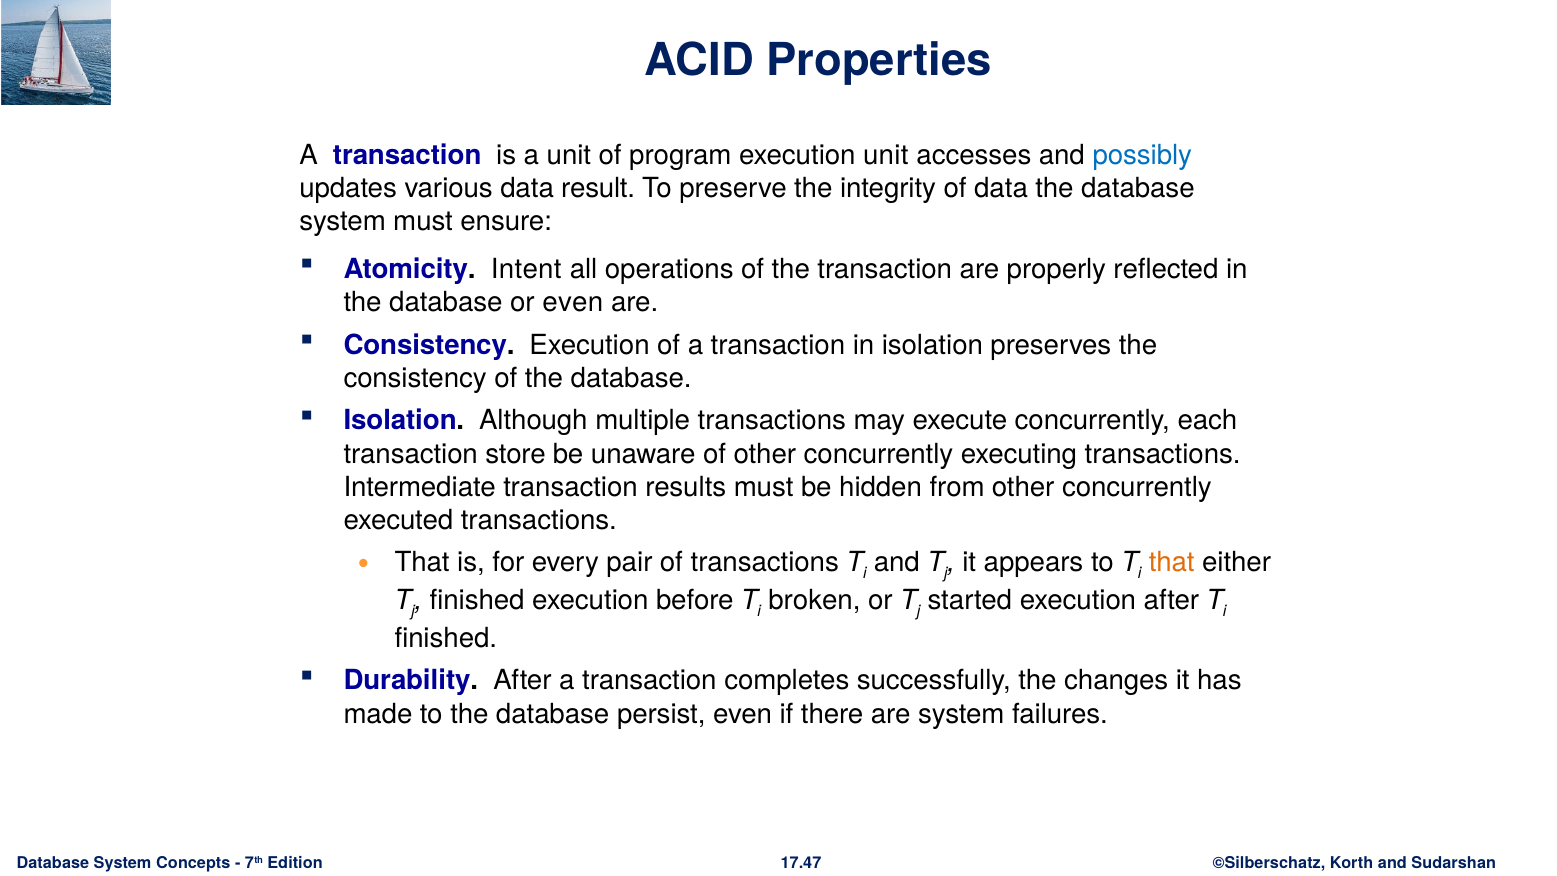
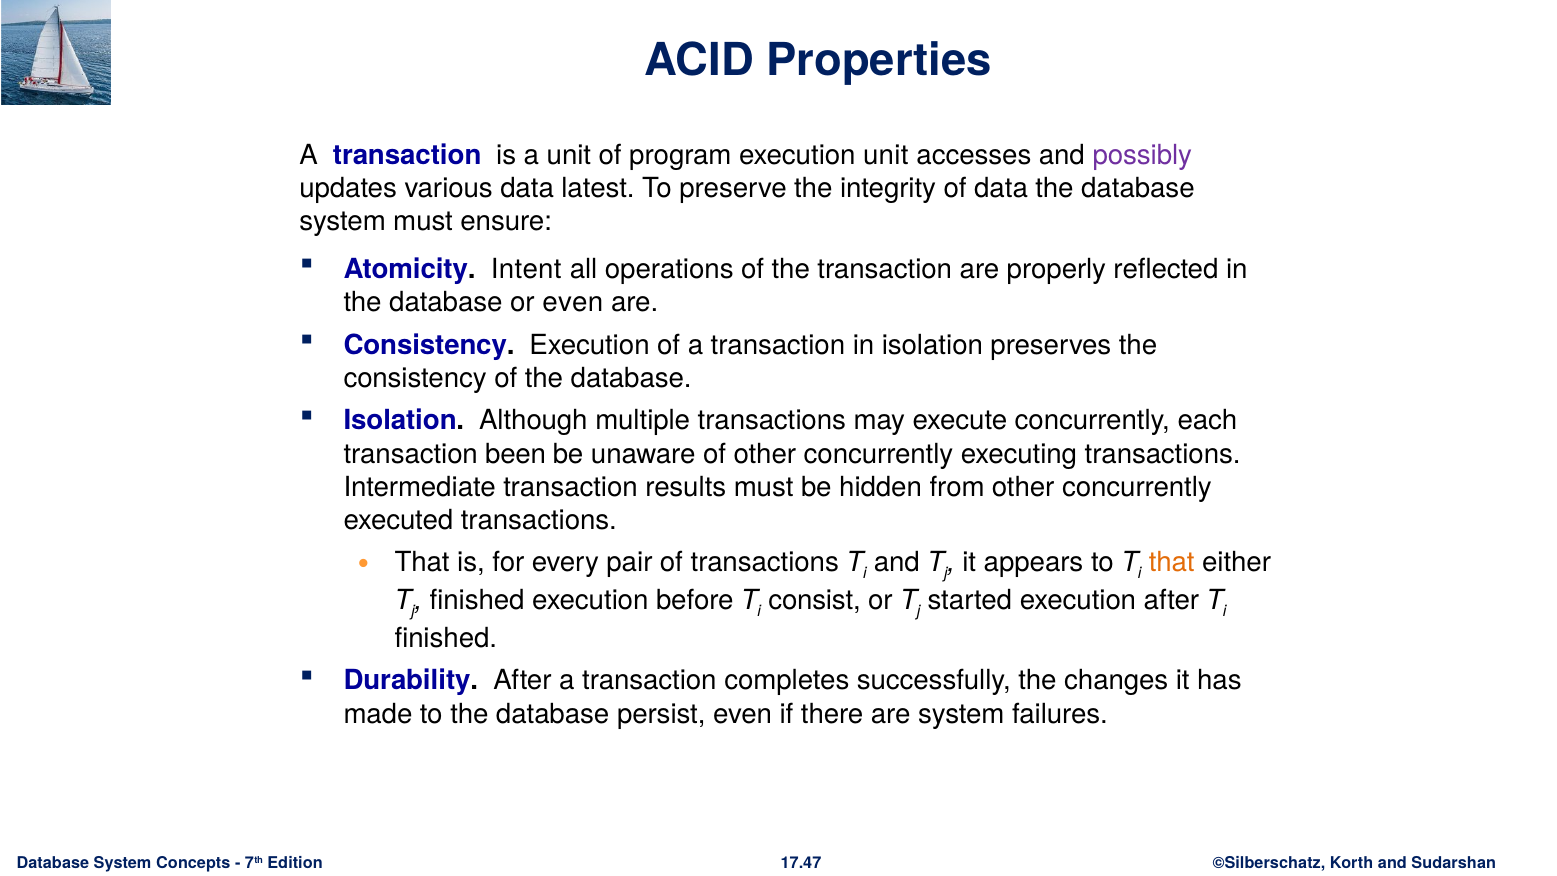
possibly colour: blue -> purple
result: result -> latest
store: store -> been
broken: broken -> consist
